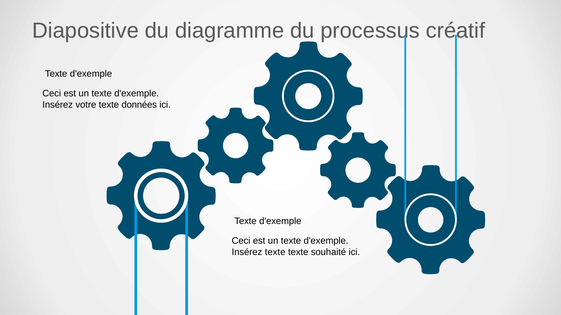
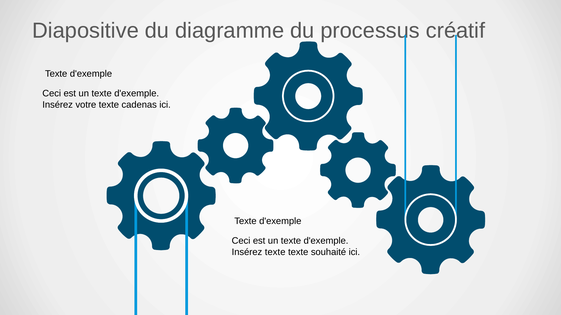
données: données -> cadenas
